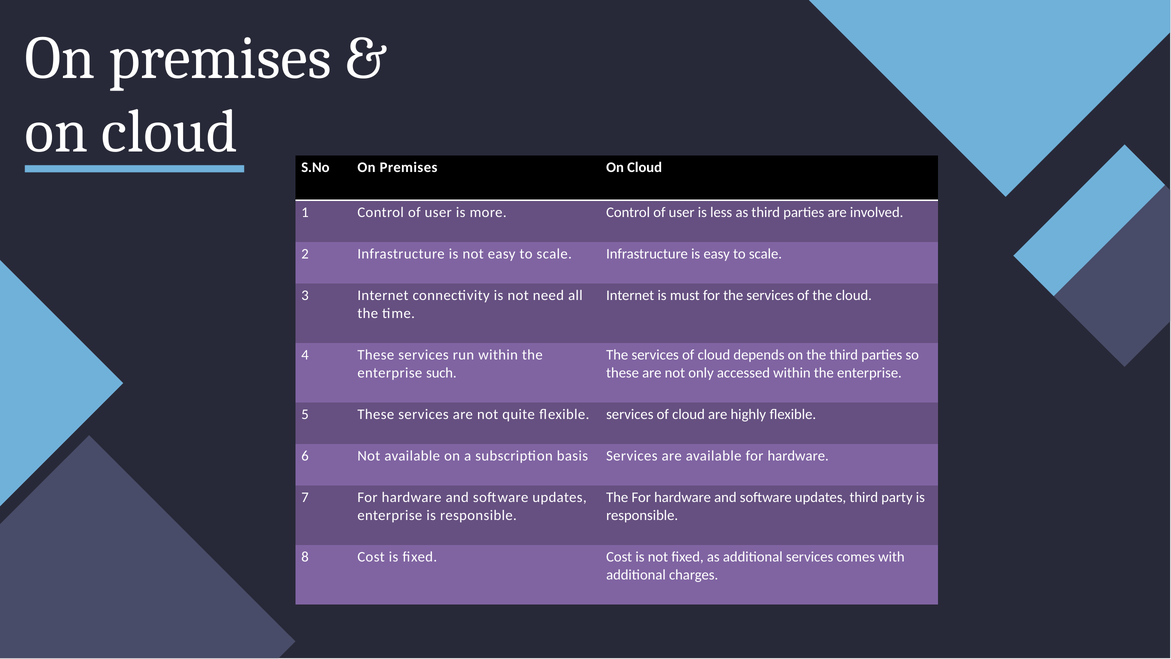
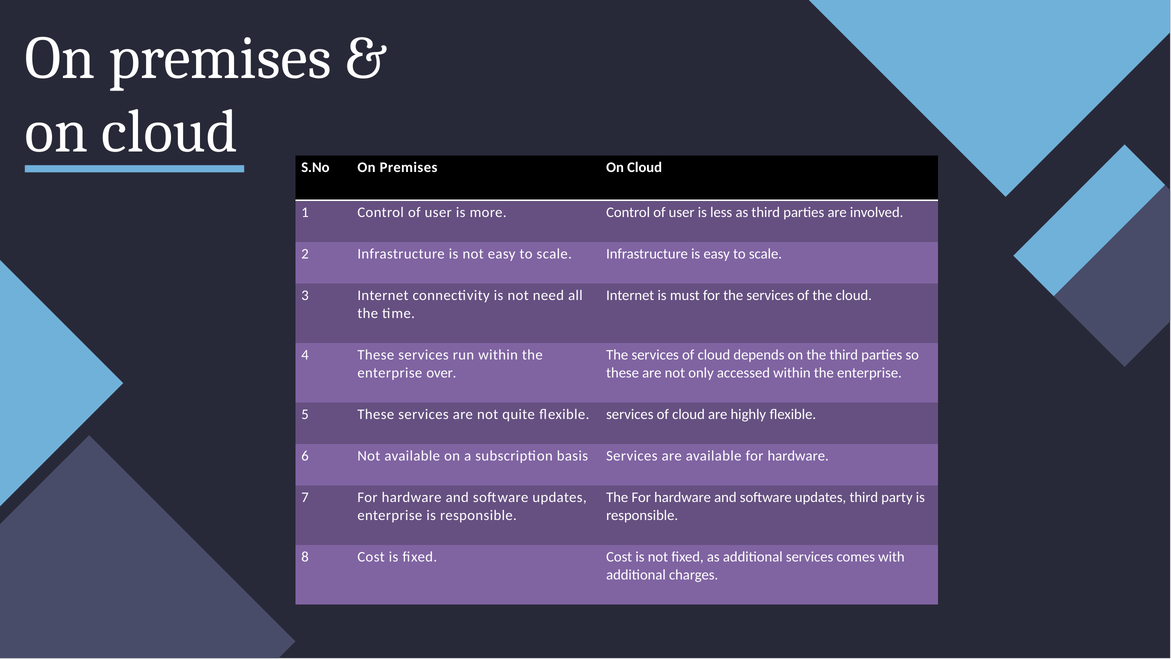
such: such -> over
